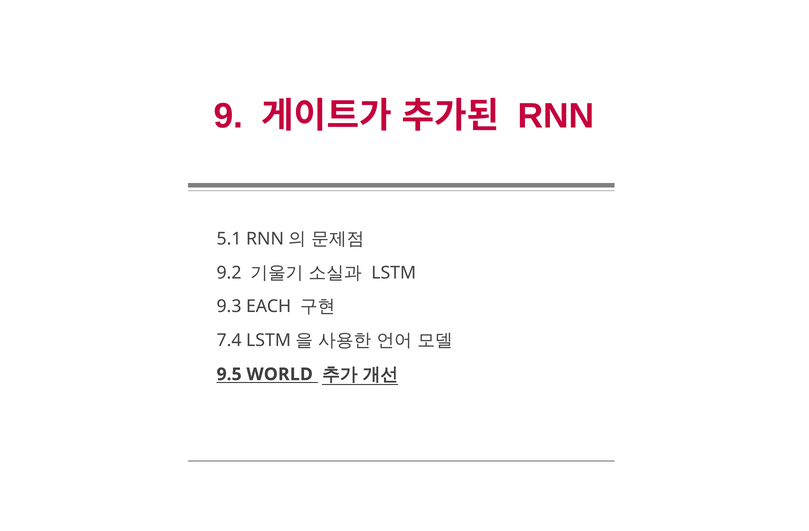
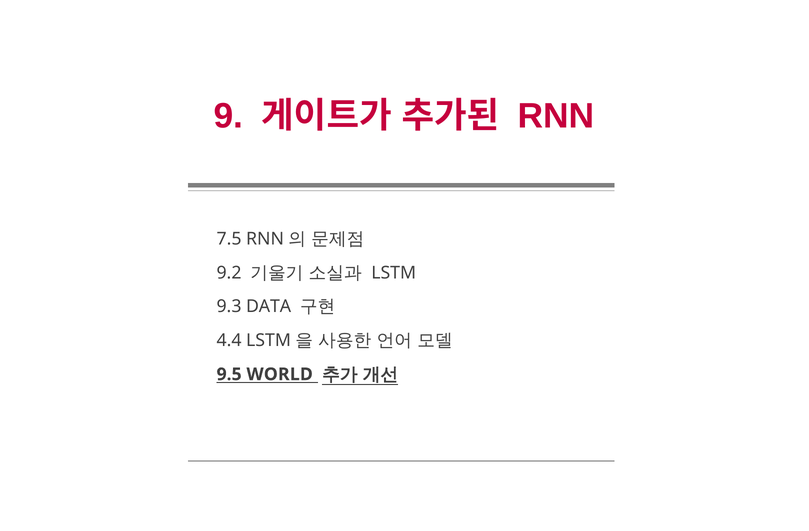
5.1: 5.1 -> 7.5
EACH: EACH -> DATA
7.4: 7.4 -> 4.4
